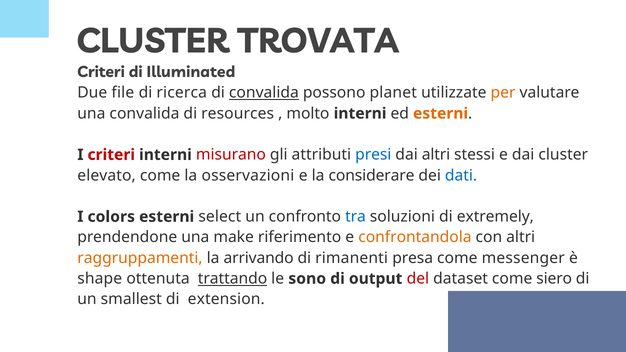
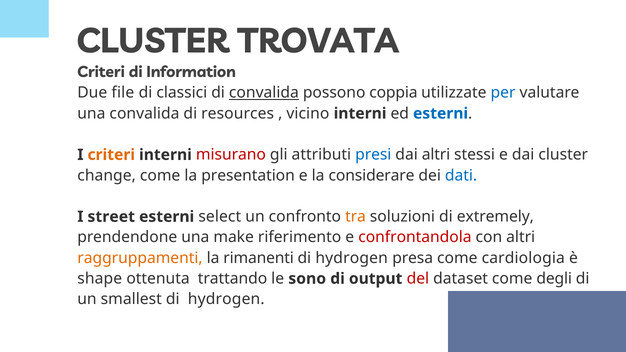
Illuminated: Illuminated -> Information
ricerca: ricerca -> classici
planet: planet -> coppia
per colour: orange -> blue
molto: molto -> vicino
esterni at (441, 114) colour: orange -> blue
criteri at (111, 155) colour: red -> orange
elevato: elevato -> change
osservazioni: osservazioni -> presentation
colors: colors -> street
tra colour: blue -> orange
confrontandola colour: orange -> red
arrivando: arrivando -> rimanenti
rimanenti at (352, 258): rimanenti -> hydrogen
messenger: messenger -> cardiologia
trattando underline: present -> none
siero: siero -> degli
extension at (226, 299): extension -> hydrogen
